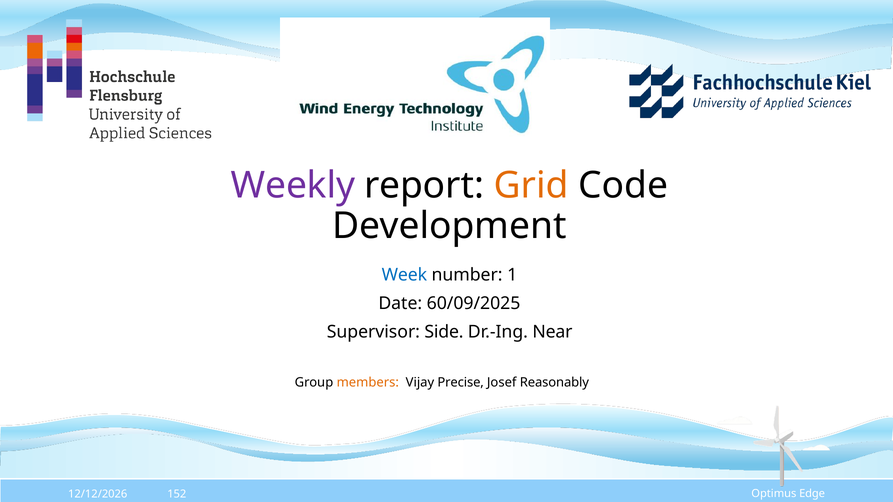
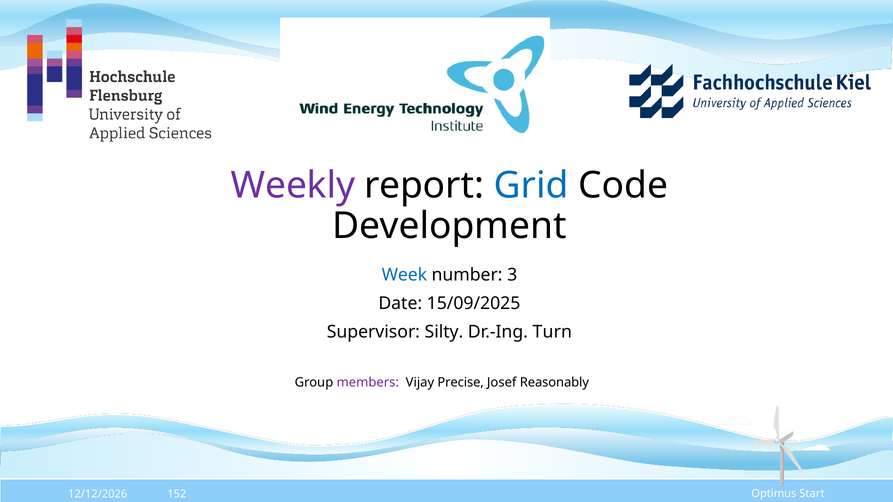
Grid colour: orange -> blue
1: 1 -> 3
60/09/2025: 60/09/2025 -> 15/09/2025
Side: Side -> Silty
Near: Near -> Turn
members colour: orange -> purple
Edge: Edge -> Start
